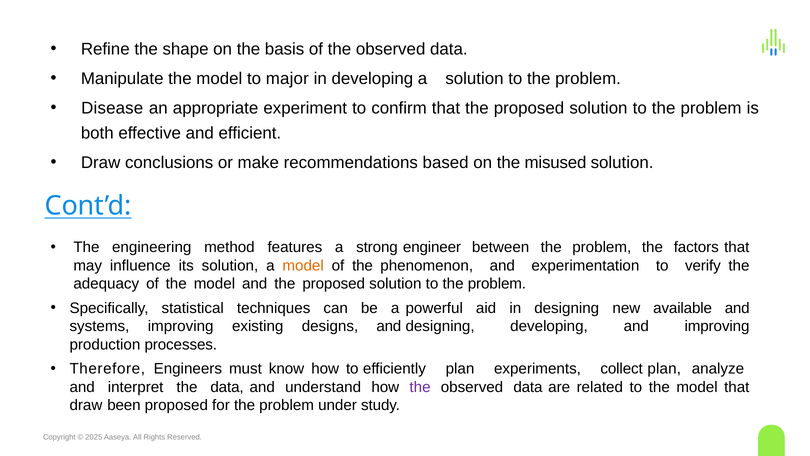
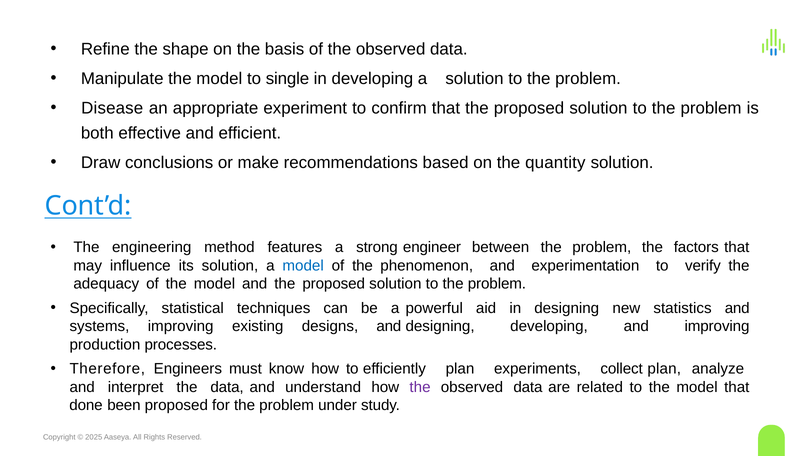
major: major -> single
misused: misused -> quantity
model at (303, 265) colour: orange -> blue
available: available -> statistics
draw at (86, 405): draw -> done
